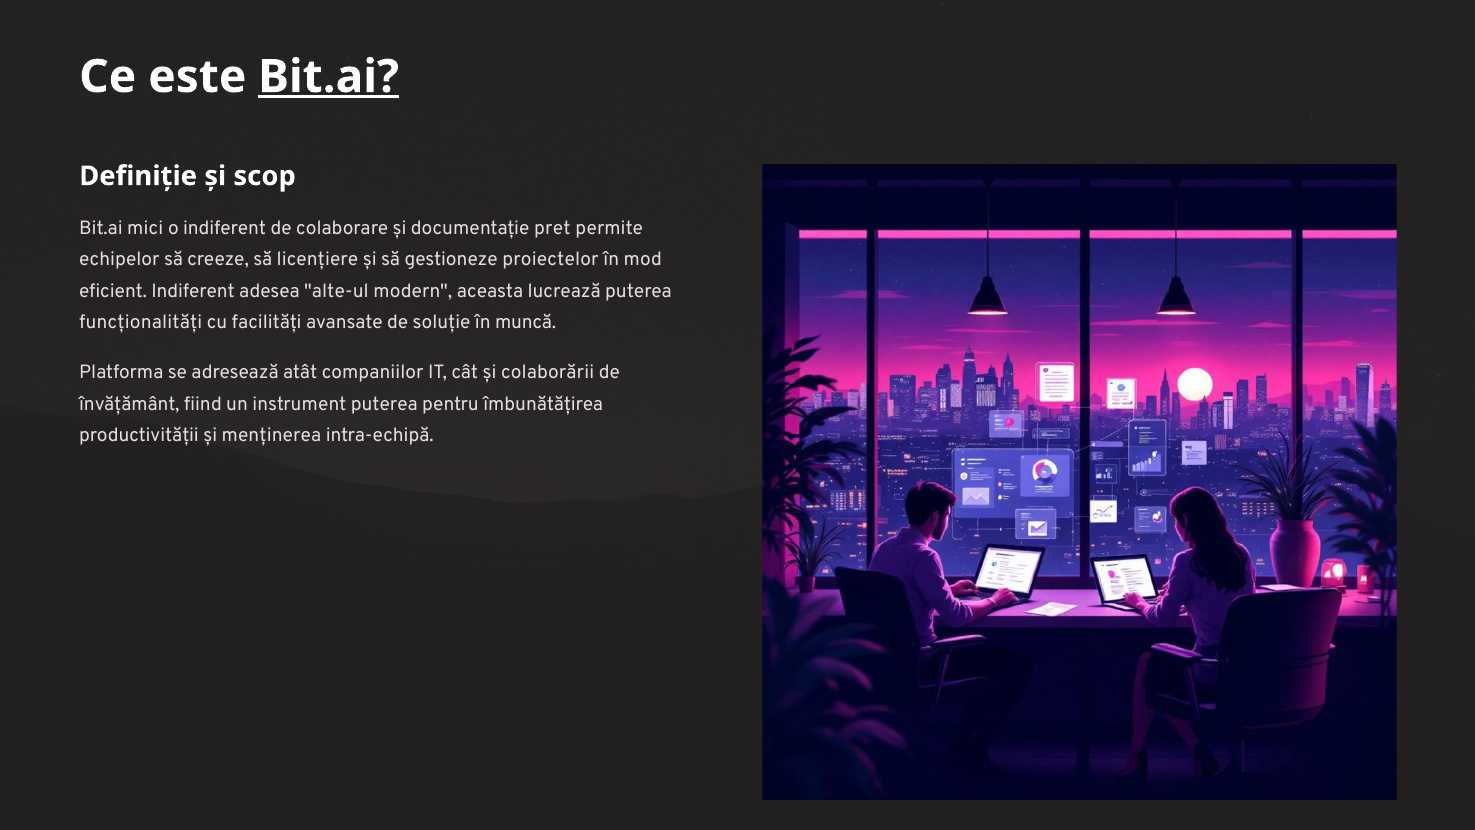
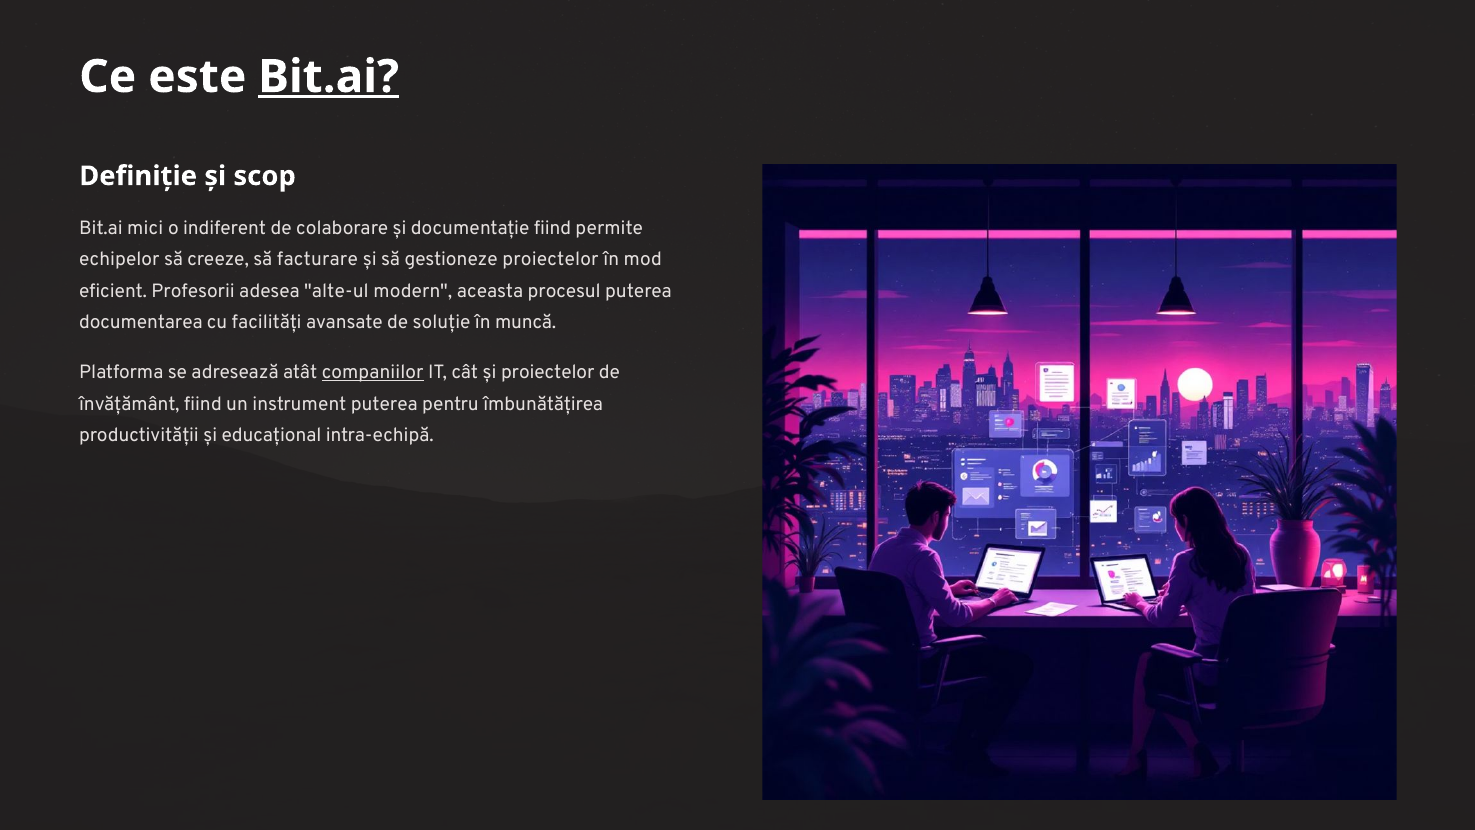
documentație pret: pret -> fiind
licențiere: licențiere -> facturare
eficient Indiferent: Indiferent -> Profesorii
lucrează: lucrează -> procesul
funcționalități: funcționalități -> documentarea
companiilor underline: none -> present
și colaborării: colaborării -> proiectelor
menținerea: menținerea -> educațional
